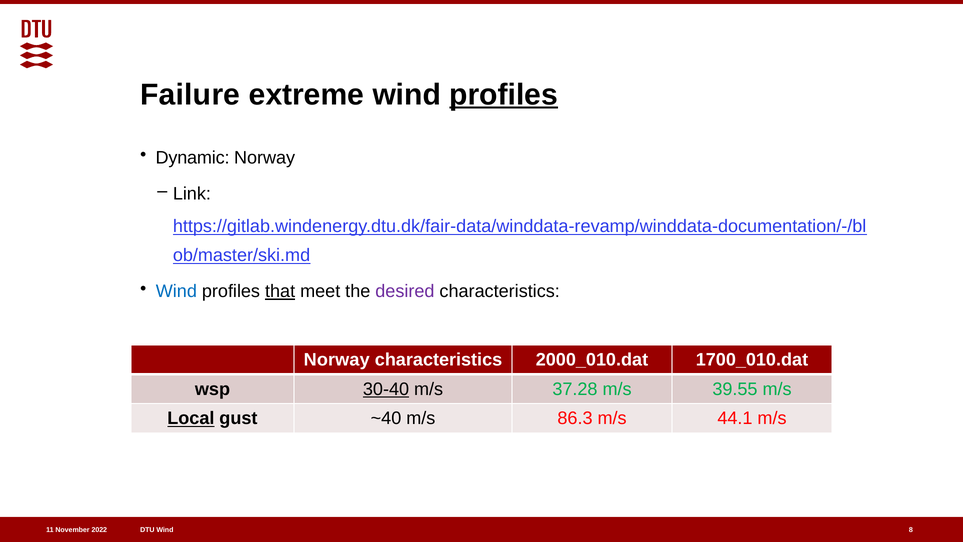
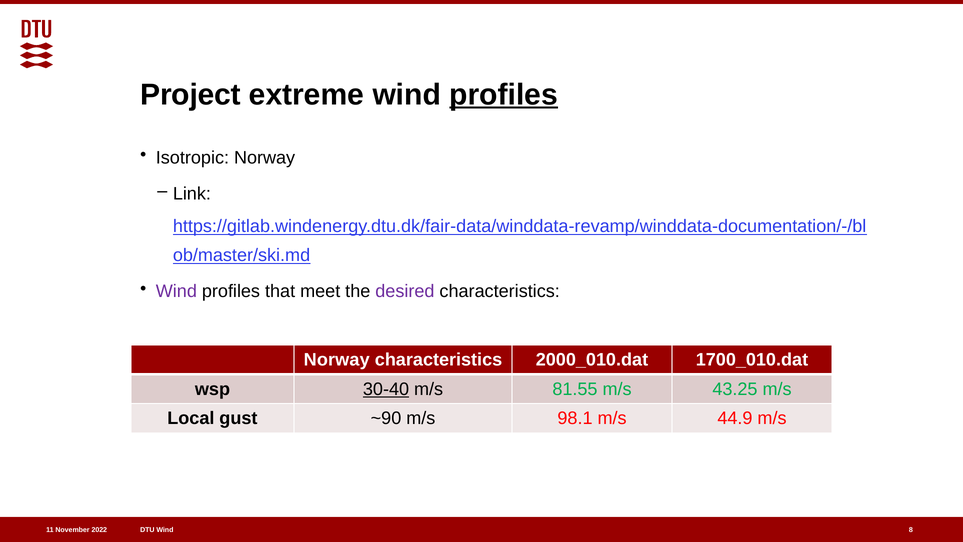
Failure: Failure -> Project
Dynamic: Dynamic -> Isotropic
Wind at (176, 291) colour: blue -> purple
that underline: present -> none
37.28: 37.28 -> 81.55
39.55: 39.55 -> 43.25
Local underline: present -> none
~40: ~40 -> ~90
86.3: 86.3 -> 98.1
44.1: 44.1 -> 44.9
